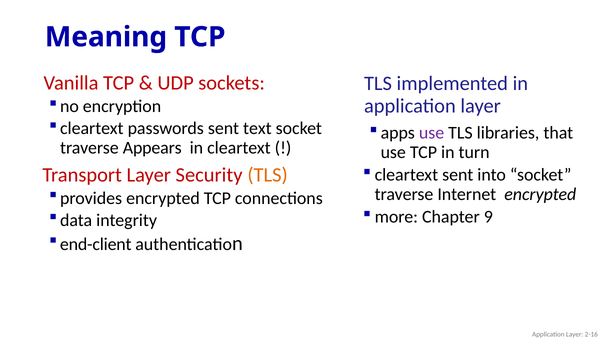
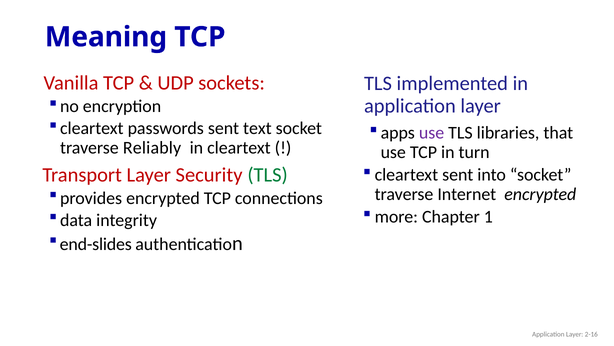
Appears: Appears -> Reliably
TLS at (268, 175) colour: orange -> green
9: 9 -> 1
end-client: end-client -> end-slides
